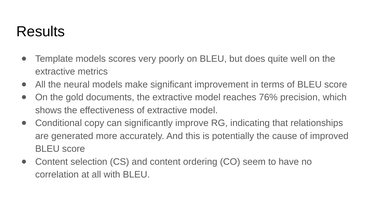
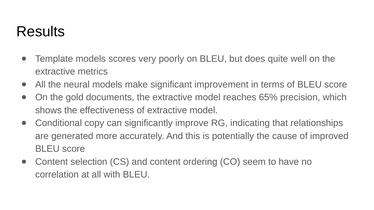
76%: 76% -> 65%
